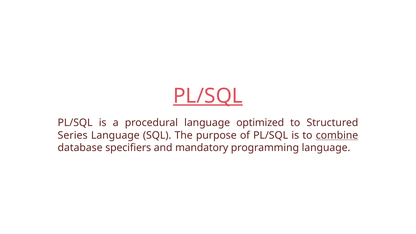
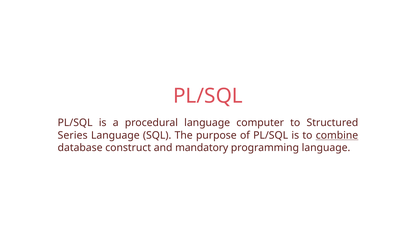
PL/SQL at (208, 96) underline: present -> none
optimized: optimized -> computer
specifiers: specifiers -> construct
